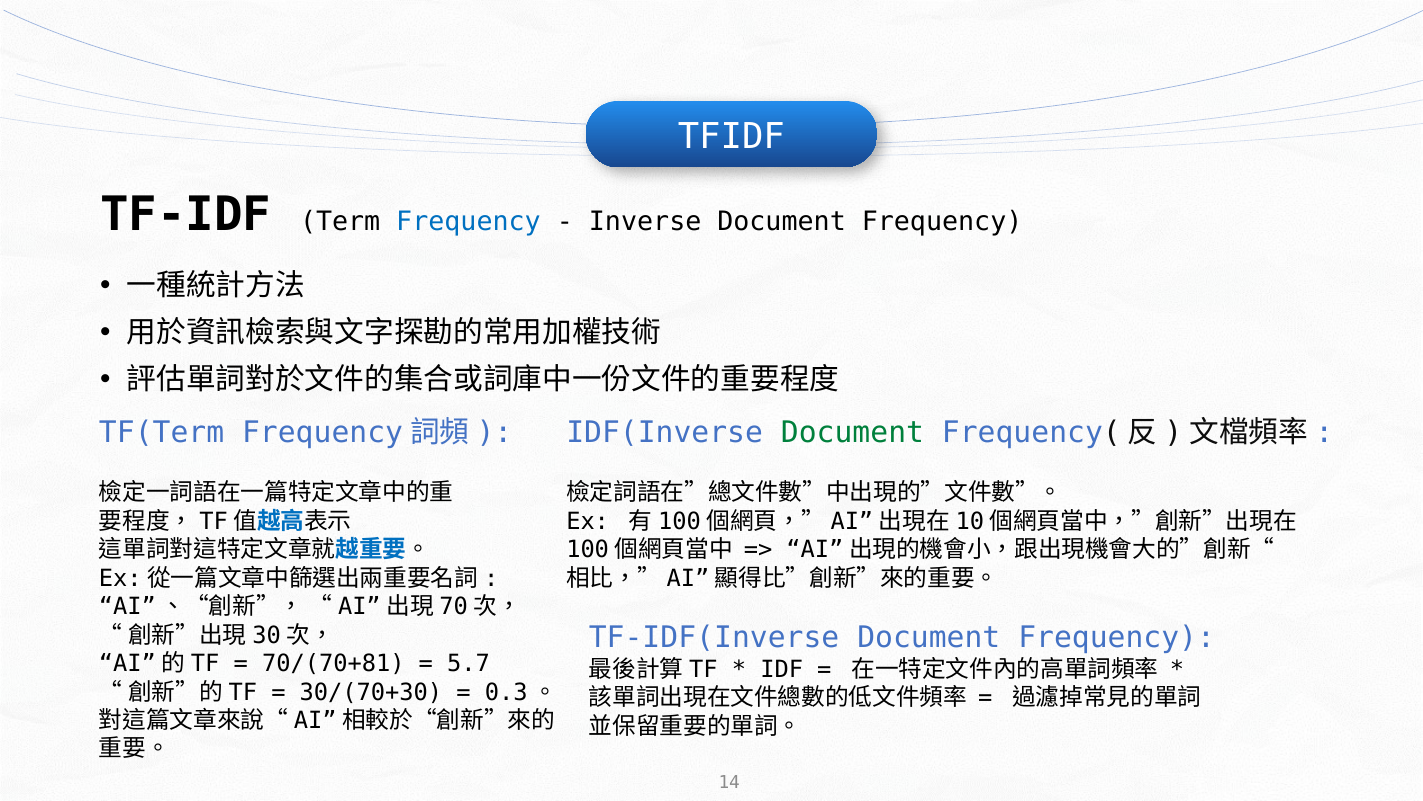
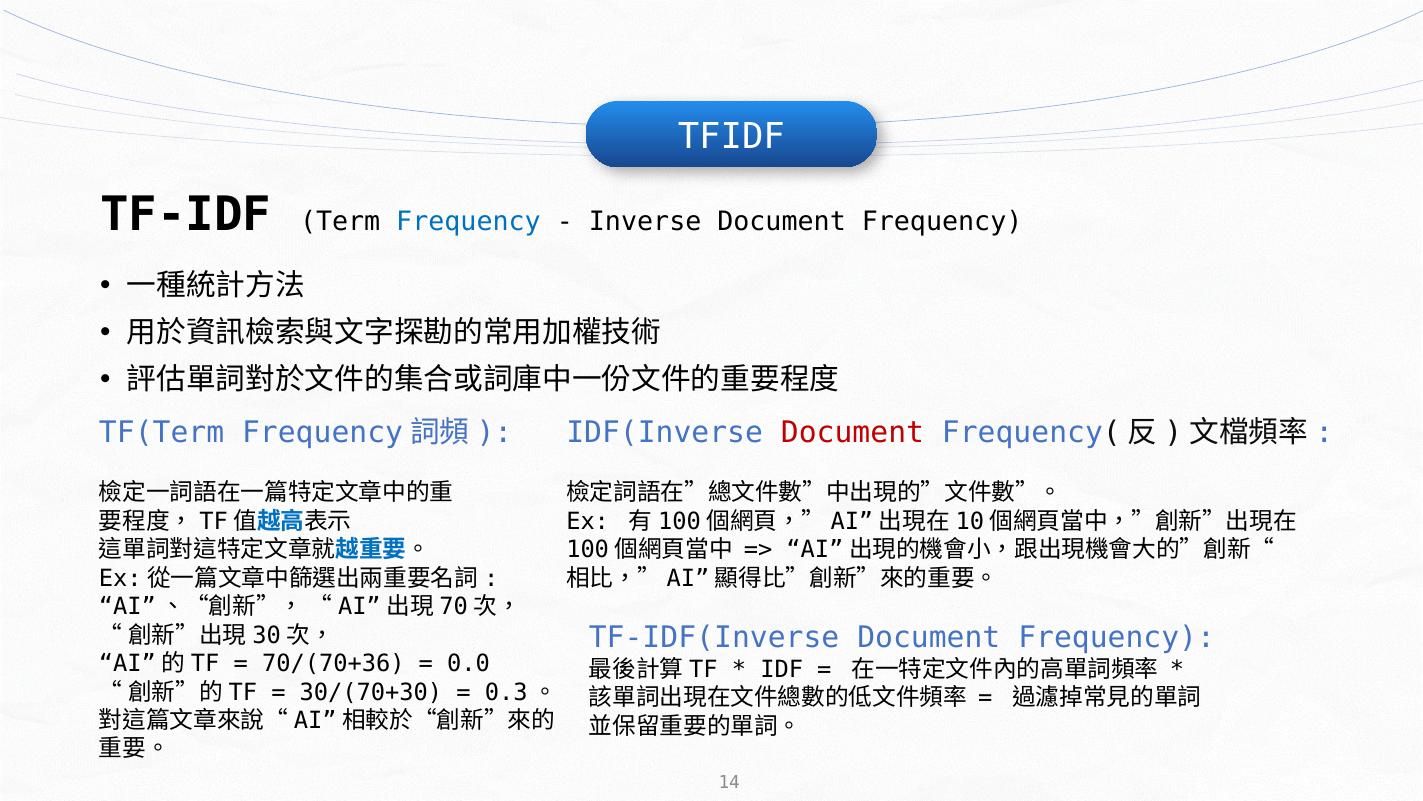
Document at (852, 433) colour: green -> red
70/(70+81: 70/(70+81 -> 70/(70+36
5.7: 5.7 -> 0.0
